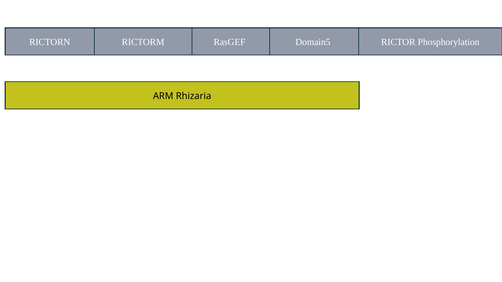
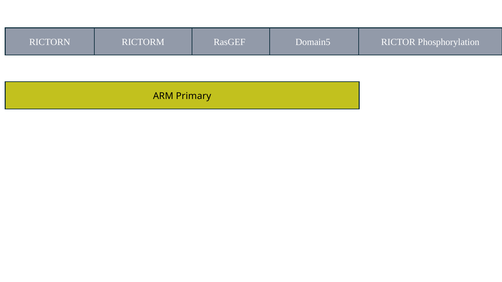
Rhizaria: Rhizaria -> Primary
